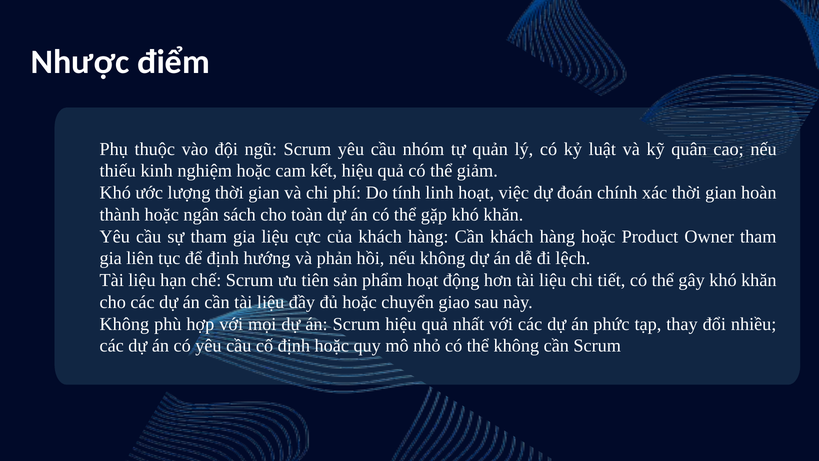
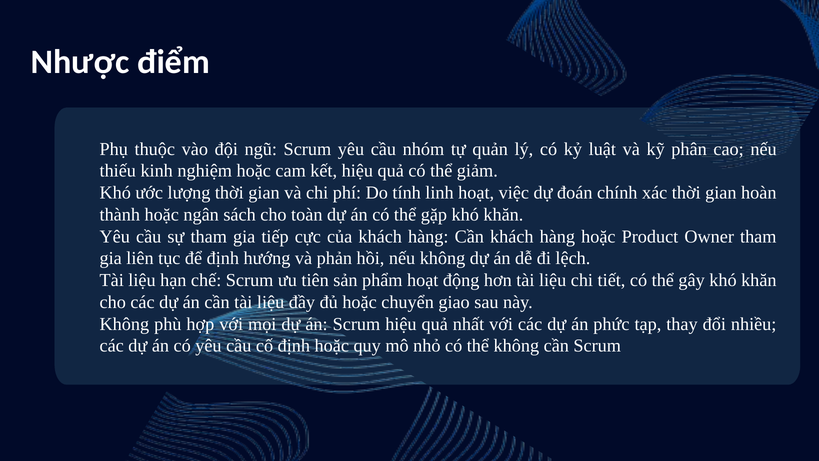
quân: quân -> phân
gia liệu: liệu -> tiếp
